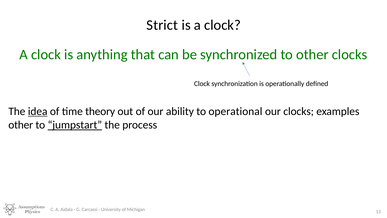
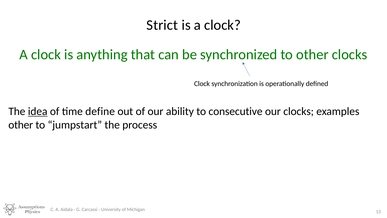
theory: theory -> define
operational: operational -> consecutive
jumpstart underline: present -> none
